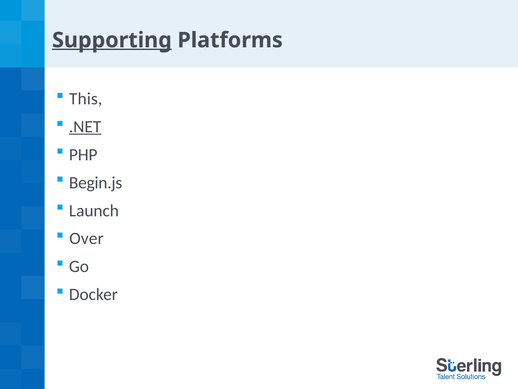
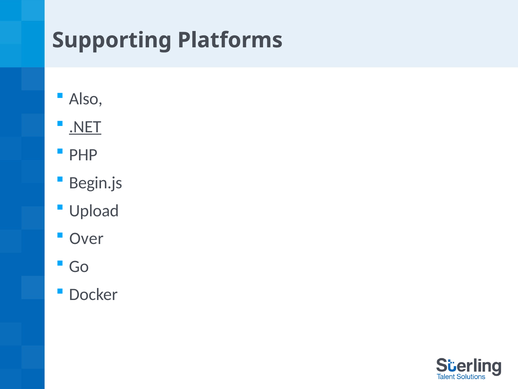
Supporting underline: present -> none
This: This -> Also
Launch: Launch -> Upload
